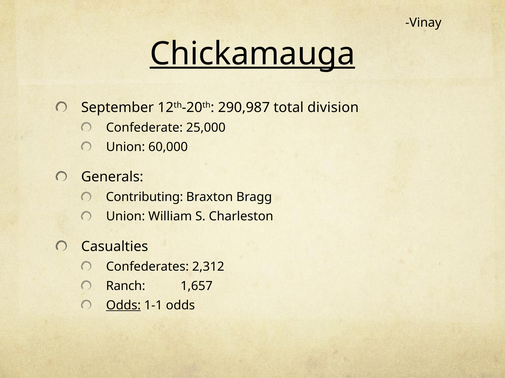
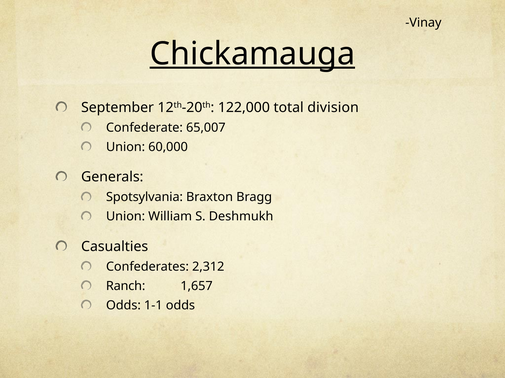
290,987: 290,987 -> 122,000
25,000: 25,000 -> 65,007
Contributing: Contributing -> Spotsylvania
Charleston: Charleston -> Deshmukh
Odds at (123, 306) underline: present -> none
